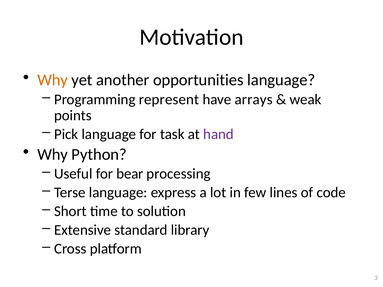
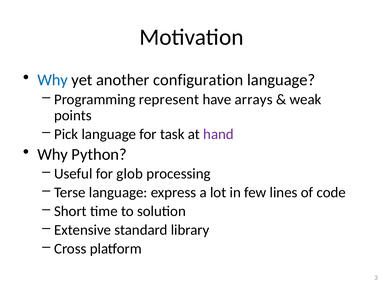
Why at (53, 80) colour: orange -> blue
opportunities: opportunities -> configuration
bear: bear -> glob
